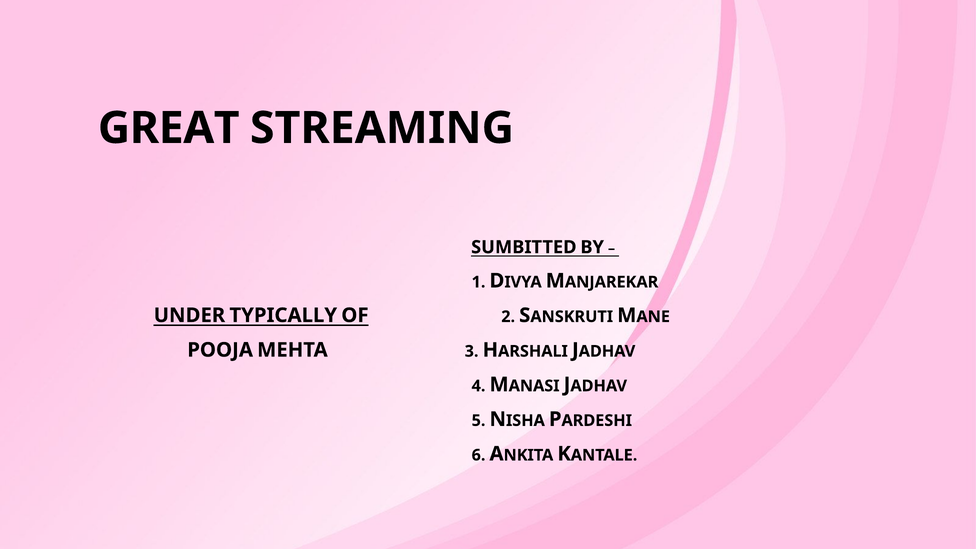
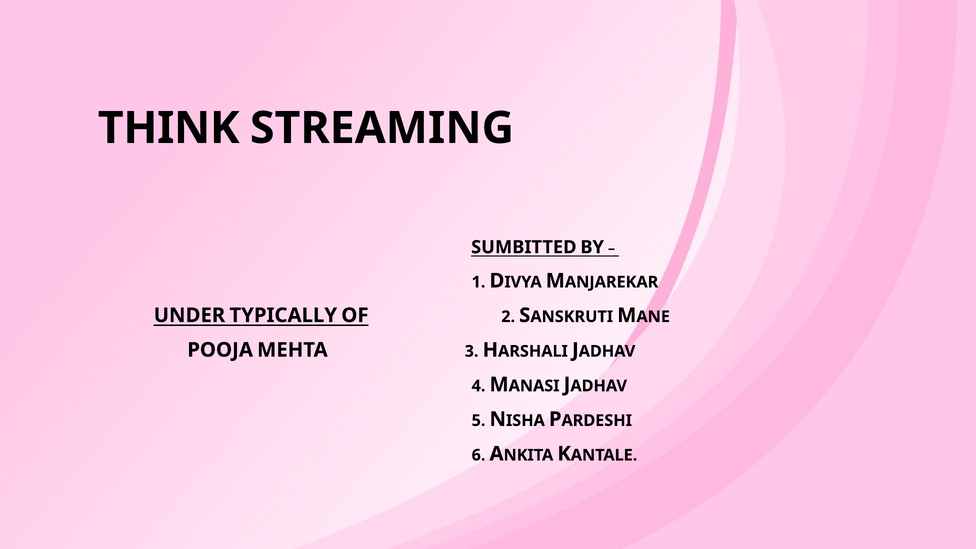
GREAT: GREAT -> THINK
